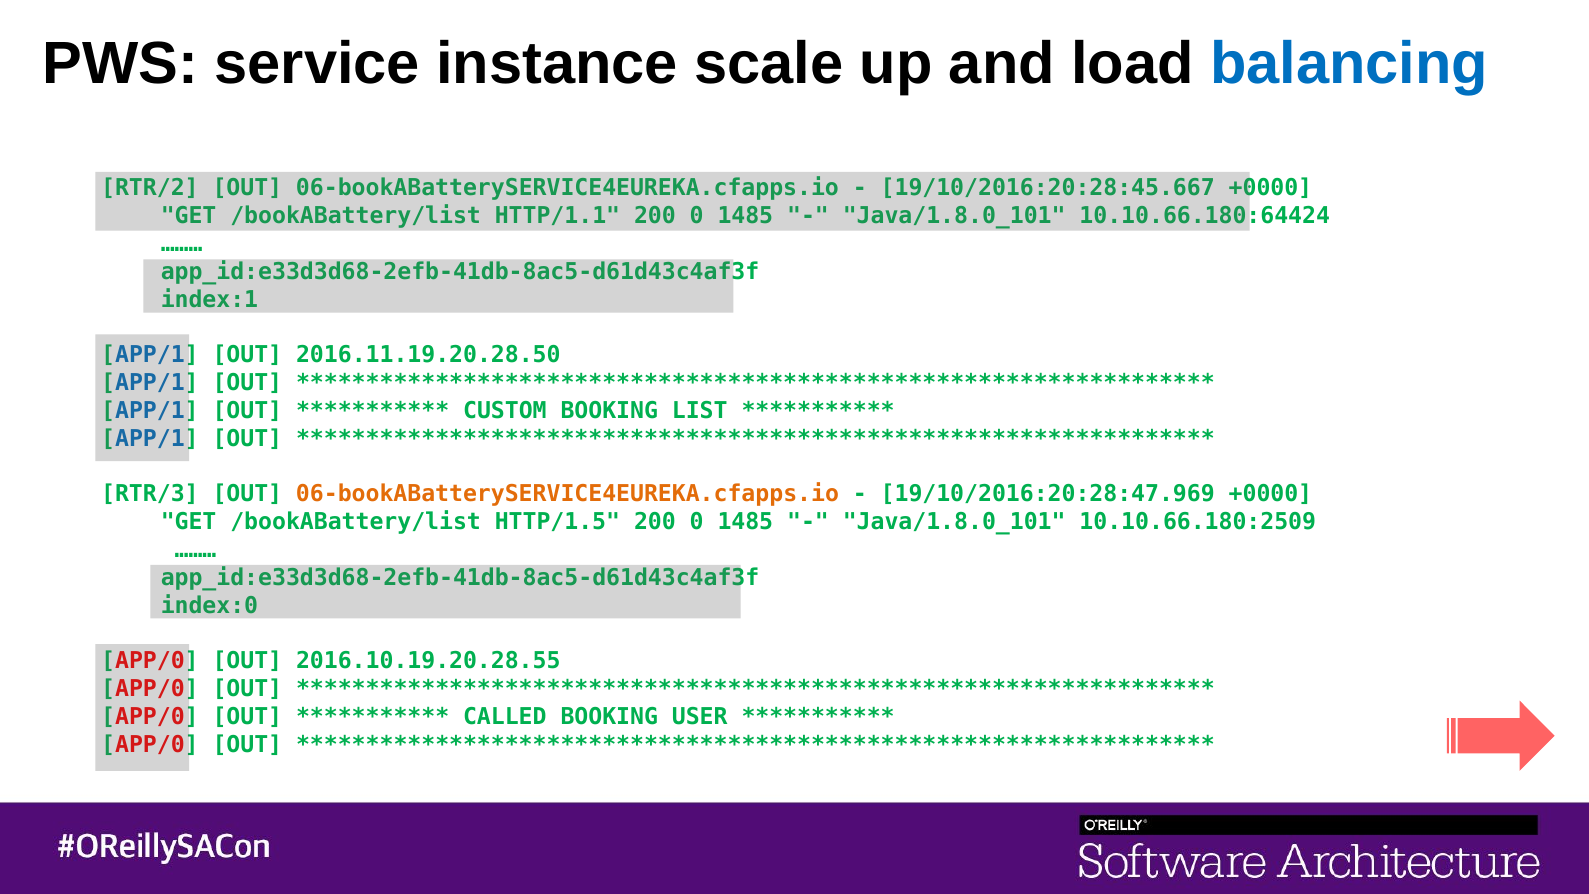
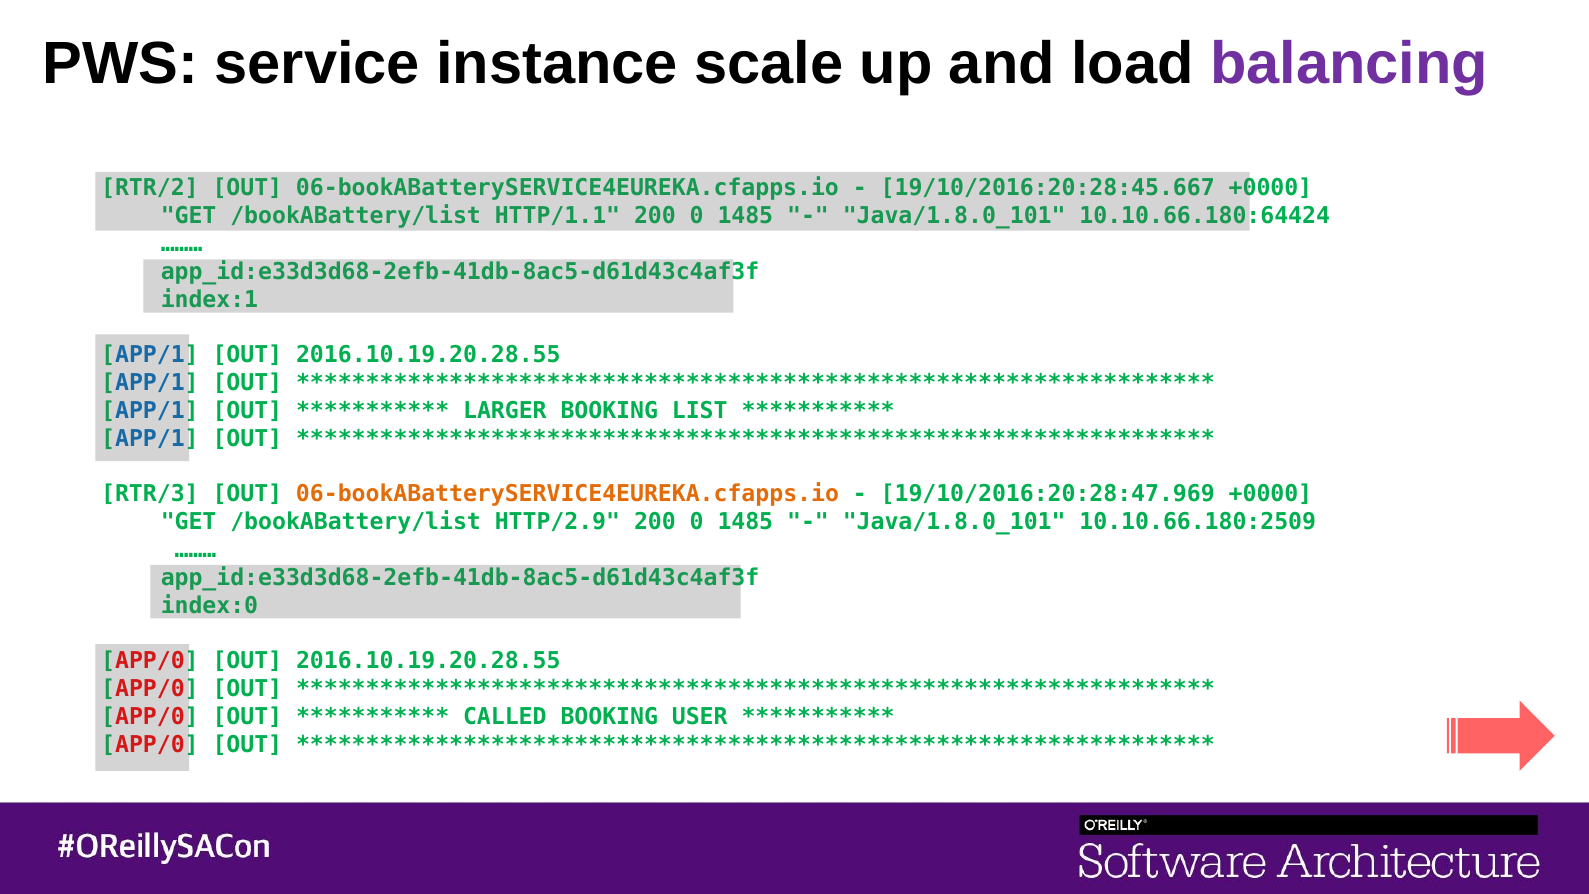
balancing colour: blue -> purple
2016.11.19.20.28.50 at (428, 355): 2016.11.19.20.28.50 -> 2016.10.19.20.28.55
CUSTOM: CUSTOM -> LARGER
HTTP/1.5: HTTP/1.5 -> HTTP/2.9
